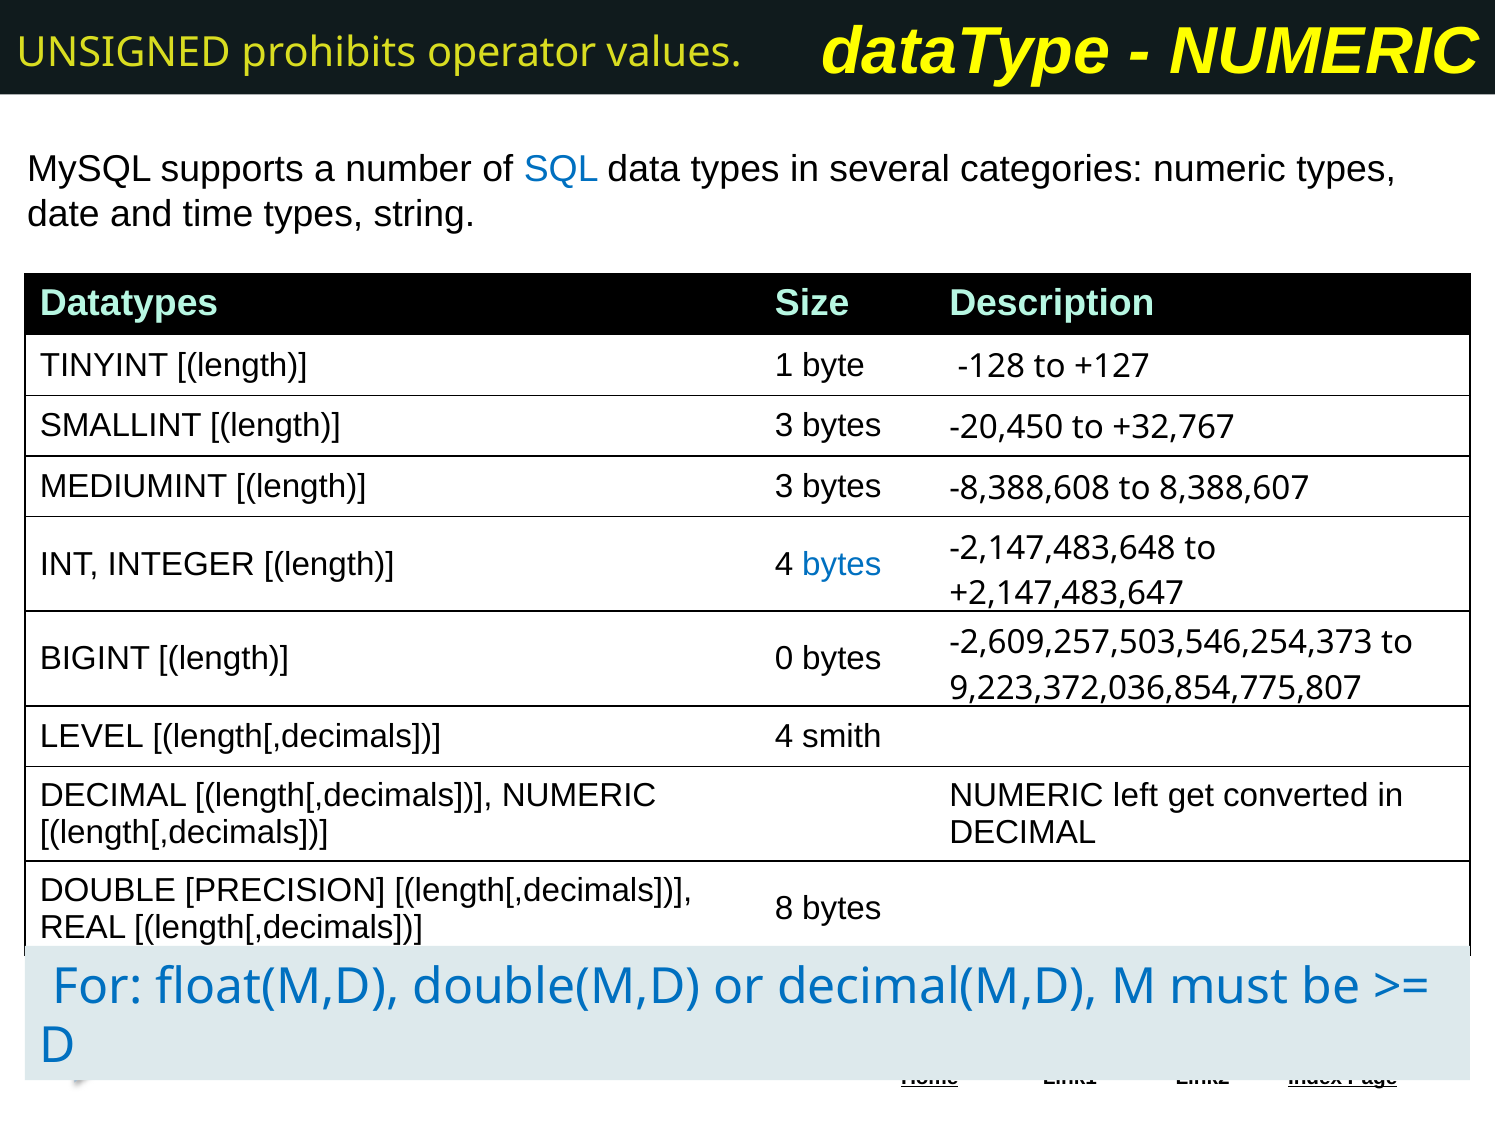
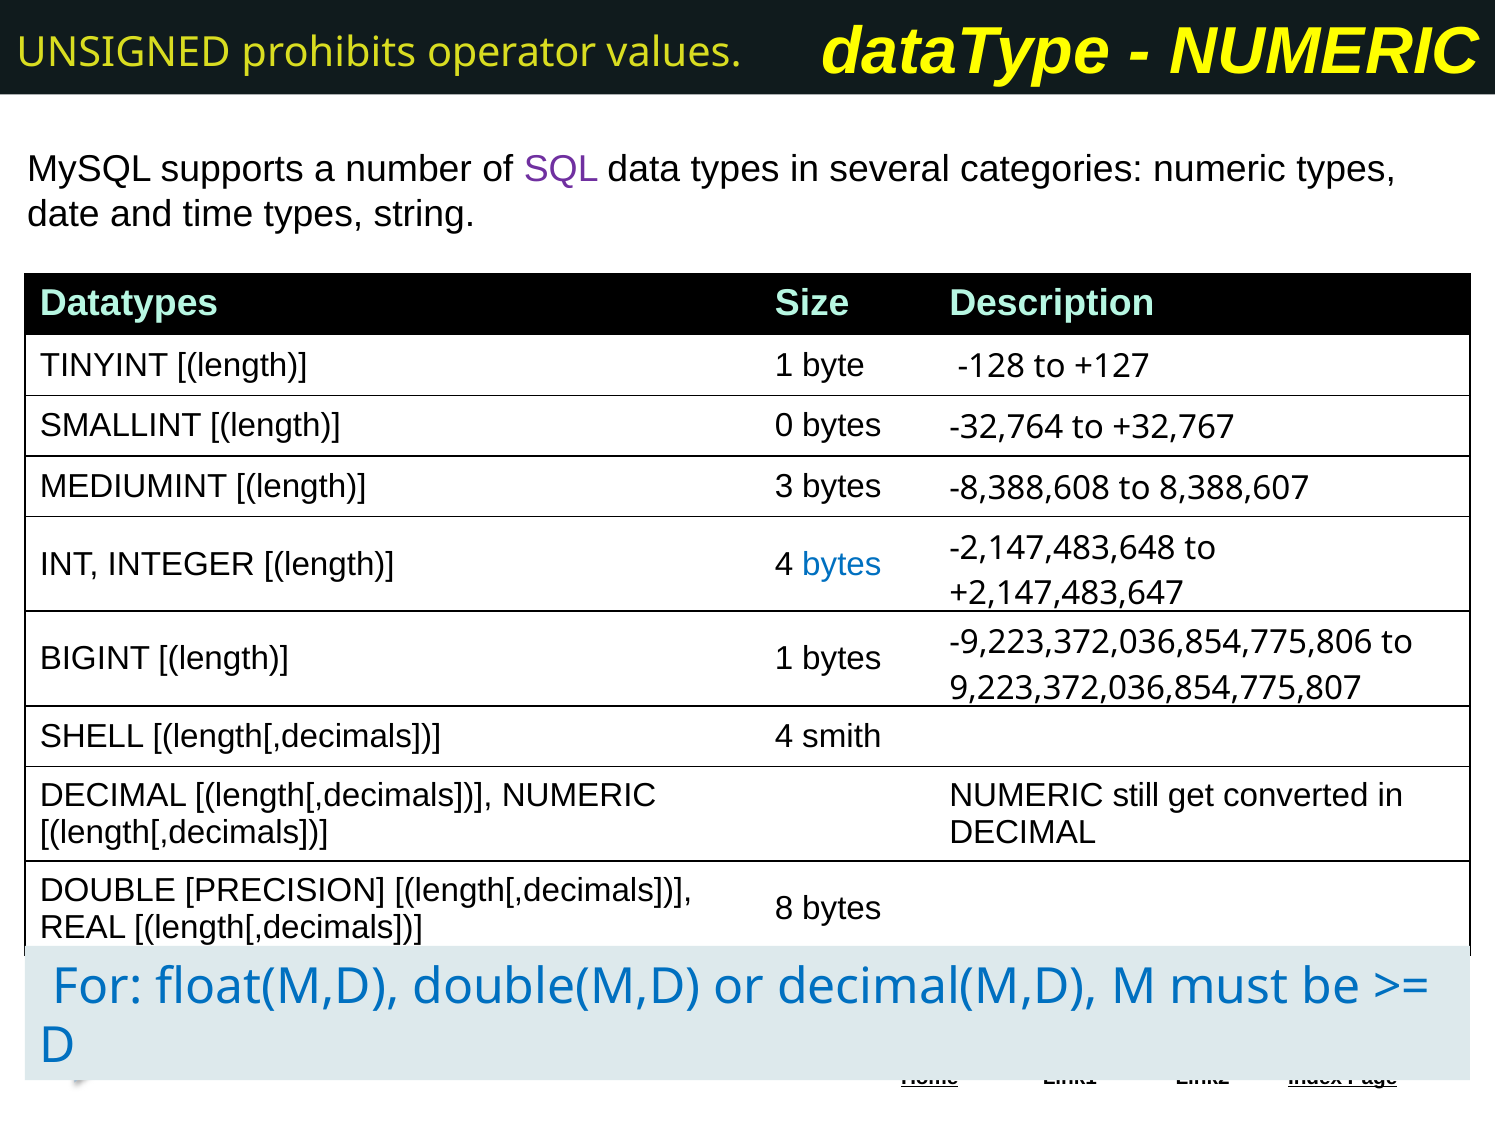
SQL colour: blue -> purple
SMALLINT length 3: 3 -> 0
-20,450: -20,450 -> -32,764
BIGINT length 0: 0 -> 1
-2,609,257,503,546,254,373: -2,609,257,503,546,254,373 -> -9,223,372,036,854,775,806
LEVEL: LEVEL -> SHELL
left: left -> still
